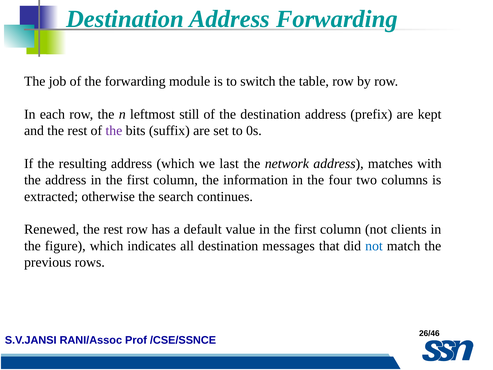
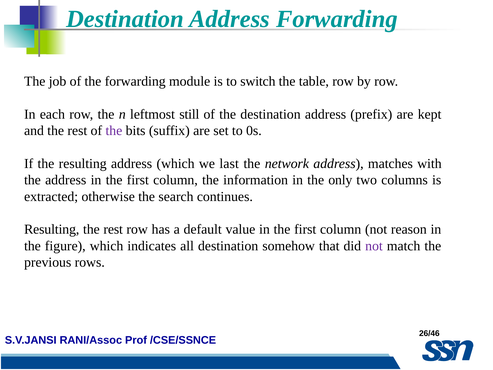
four: four -> only
Renewed at (52, 229): Renewed -> Resulting
clients: clients -> reason
messages: messages -> somehow
not at (374, 246) colour: blue -> purple
